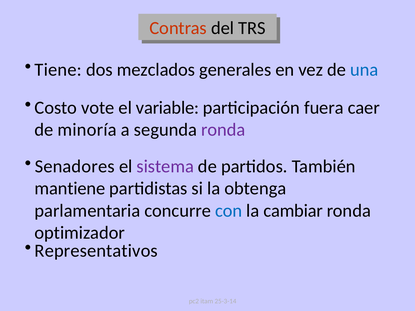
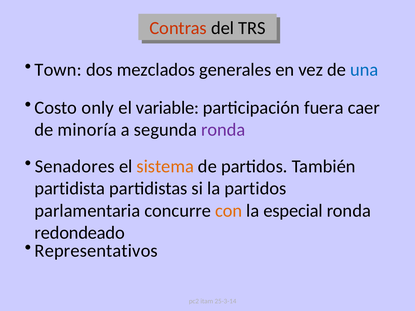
Tiene: Tiene -> Town
vote: vote -> only
sistema colour: purple -> orange
mantiene: mantiene -> partidista
la obtenga: obtenga -> partidos
con colour: blue -> orange
cambiar: cambiar -> especial
optimizador: optimizador -> redondeado
